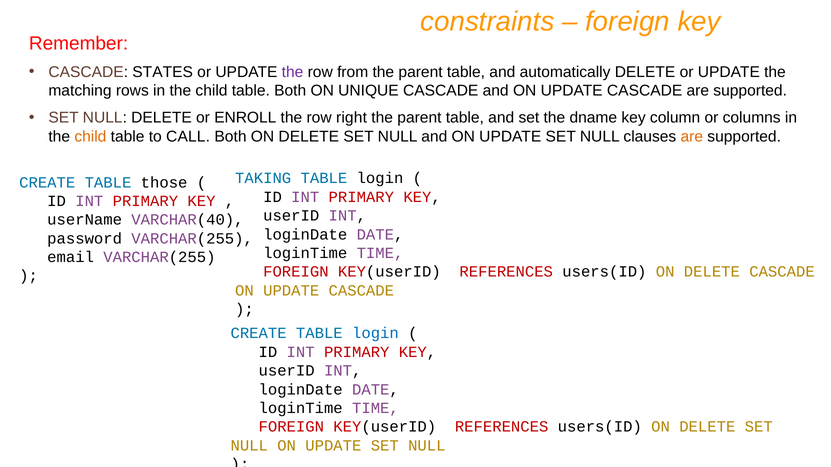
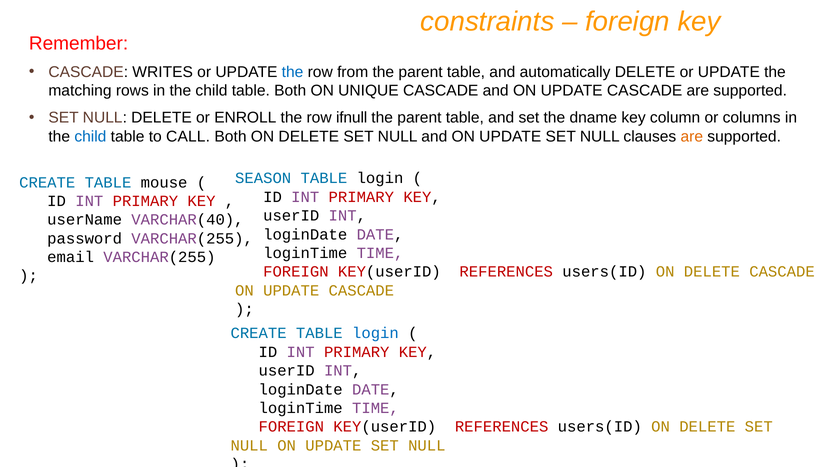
STATES: STATES -> WRITES
the at (293, 72) colour: purple -> blue
right: right -> ifnull
child at (90, 137) colour: orange -> blue
TAKING: TAKING -> SEASON
those: those -> mouse
